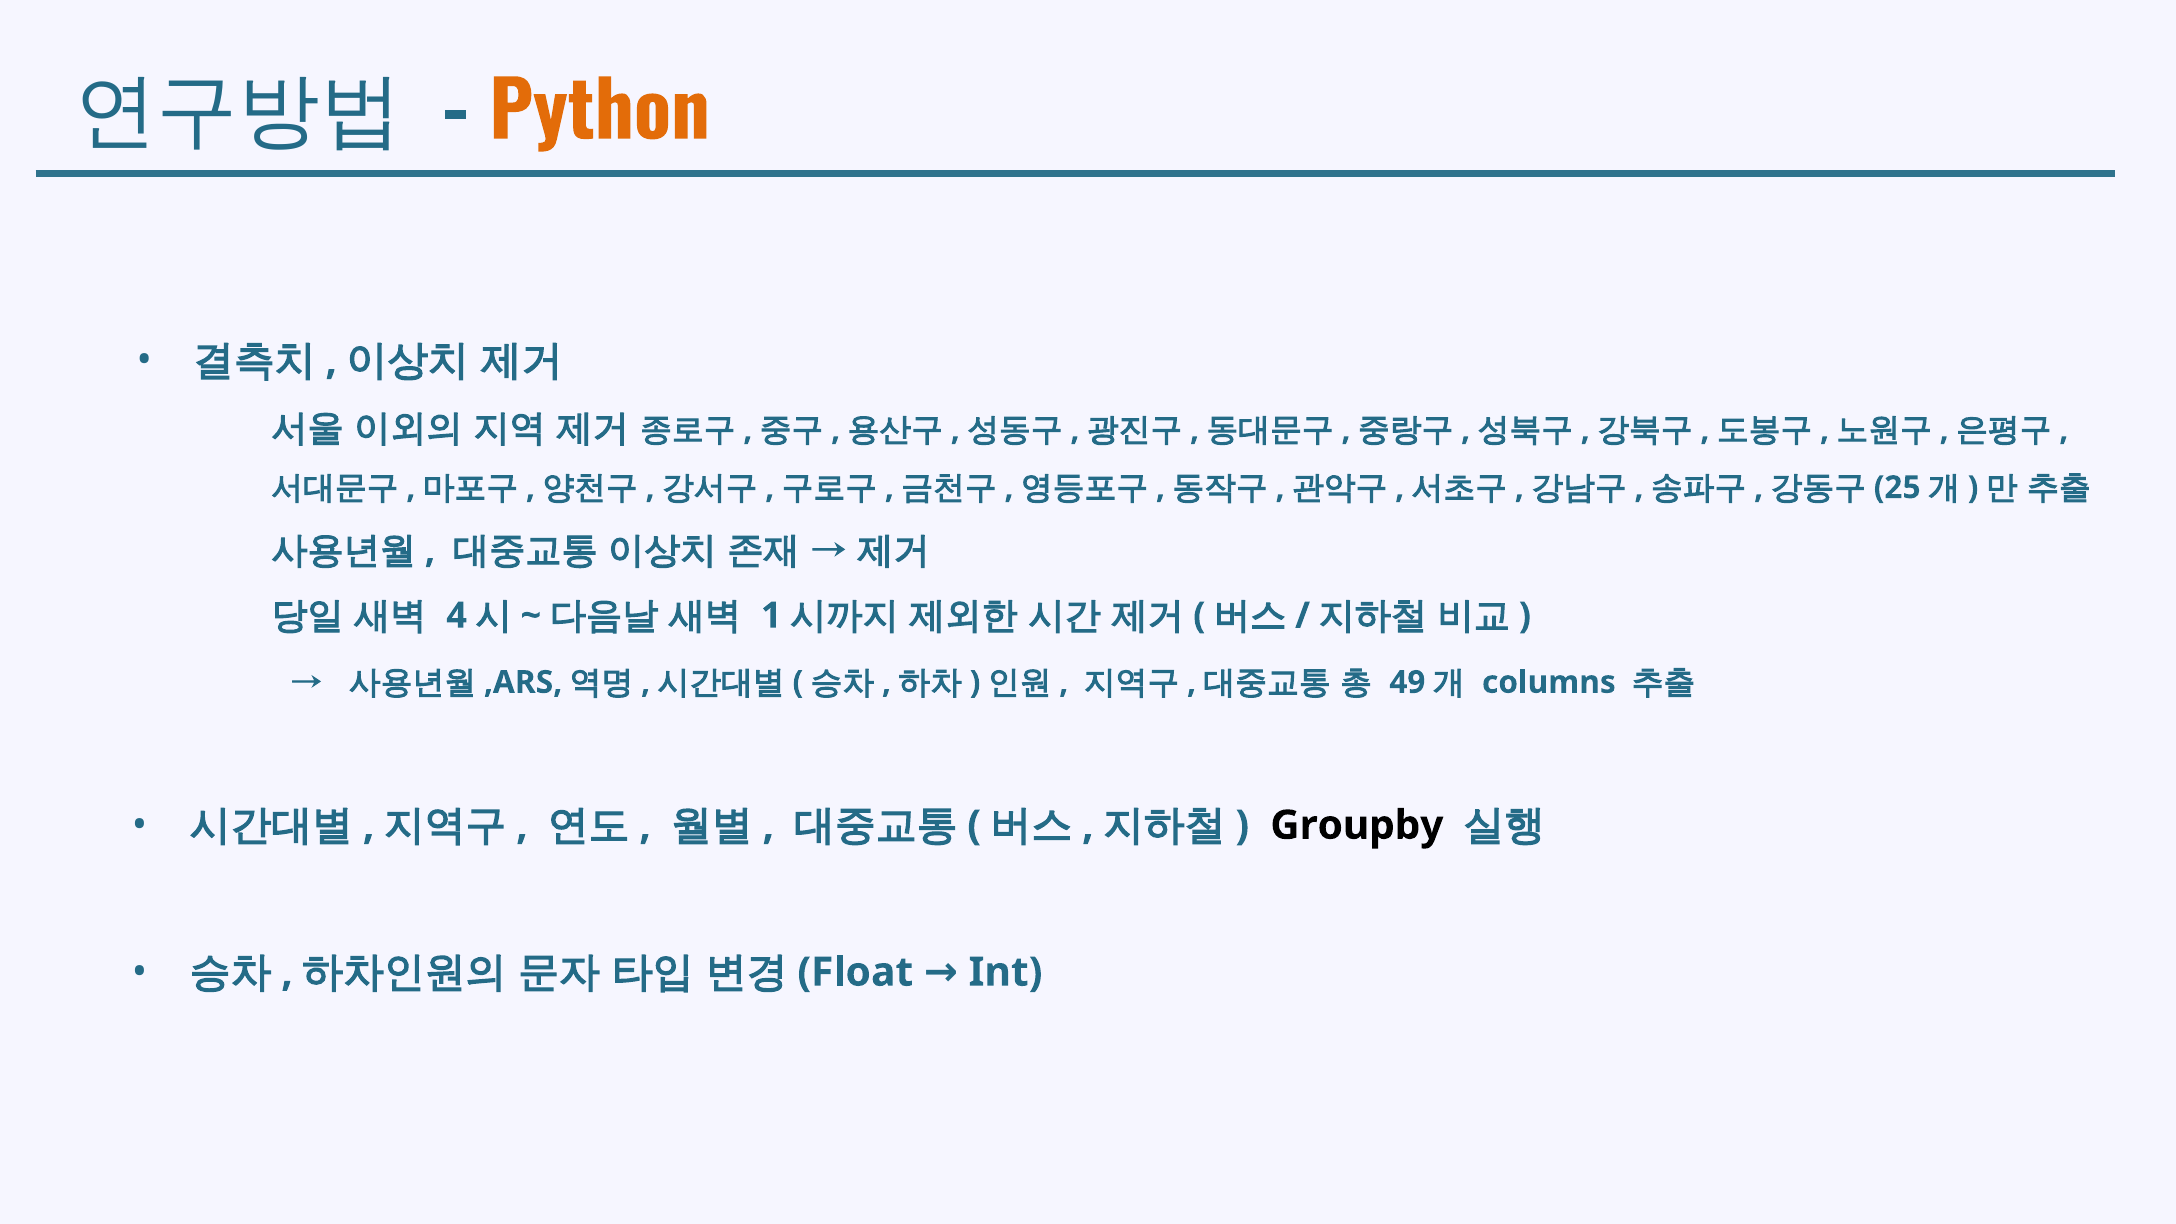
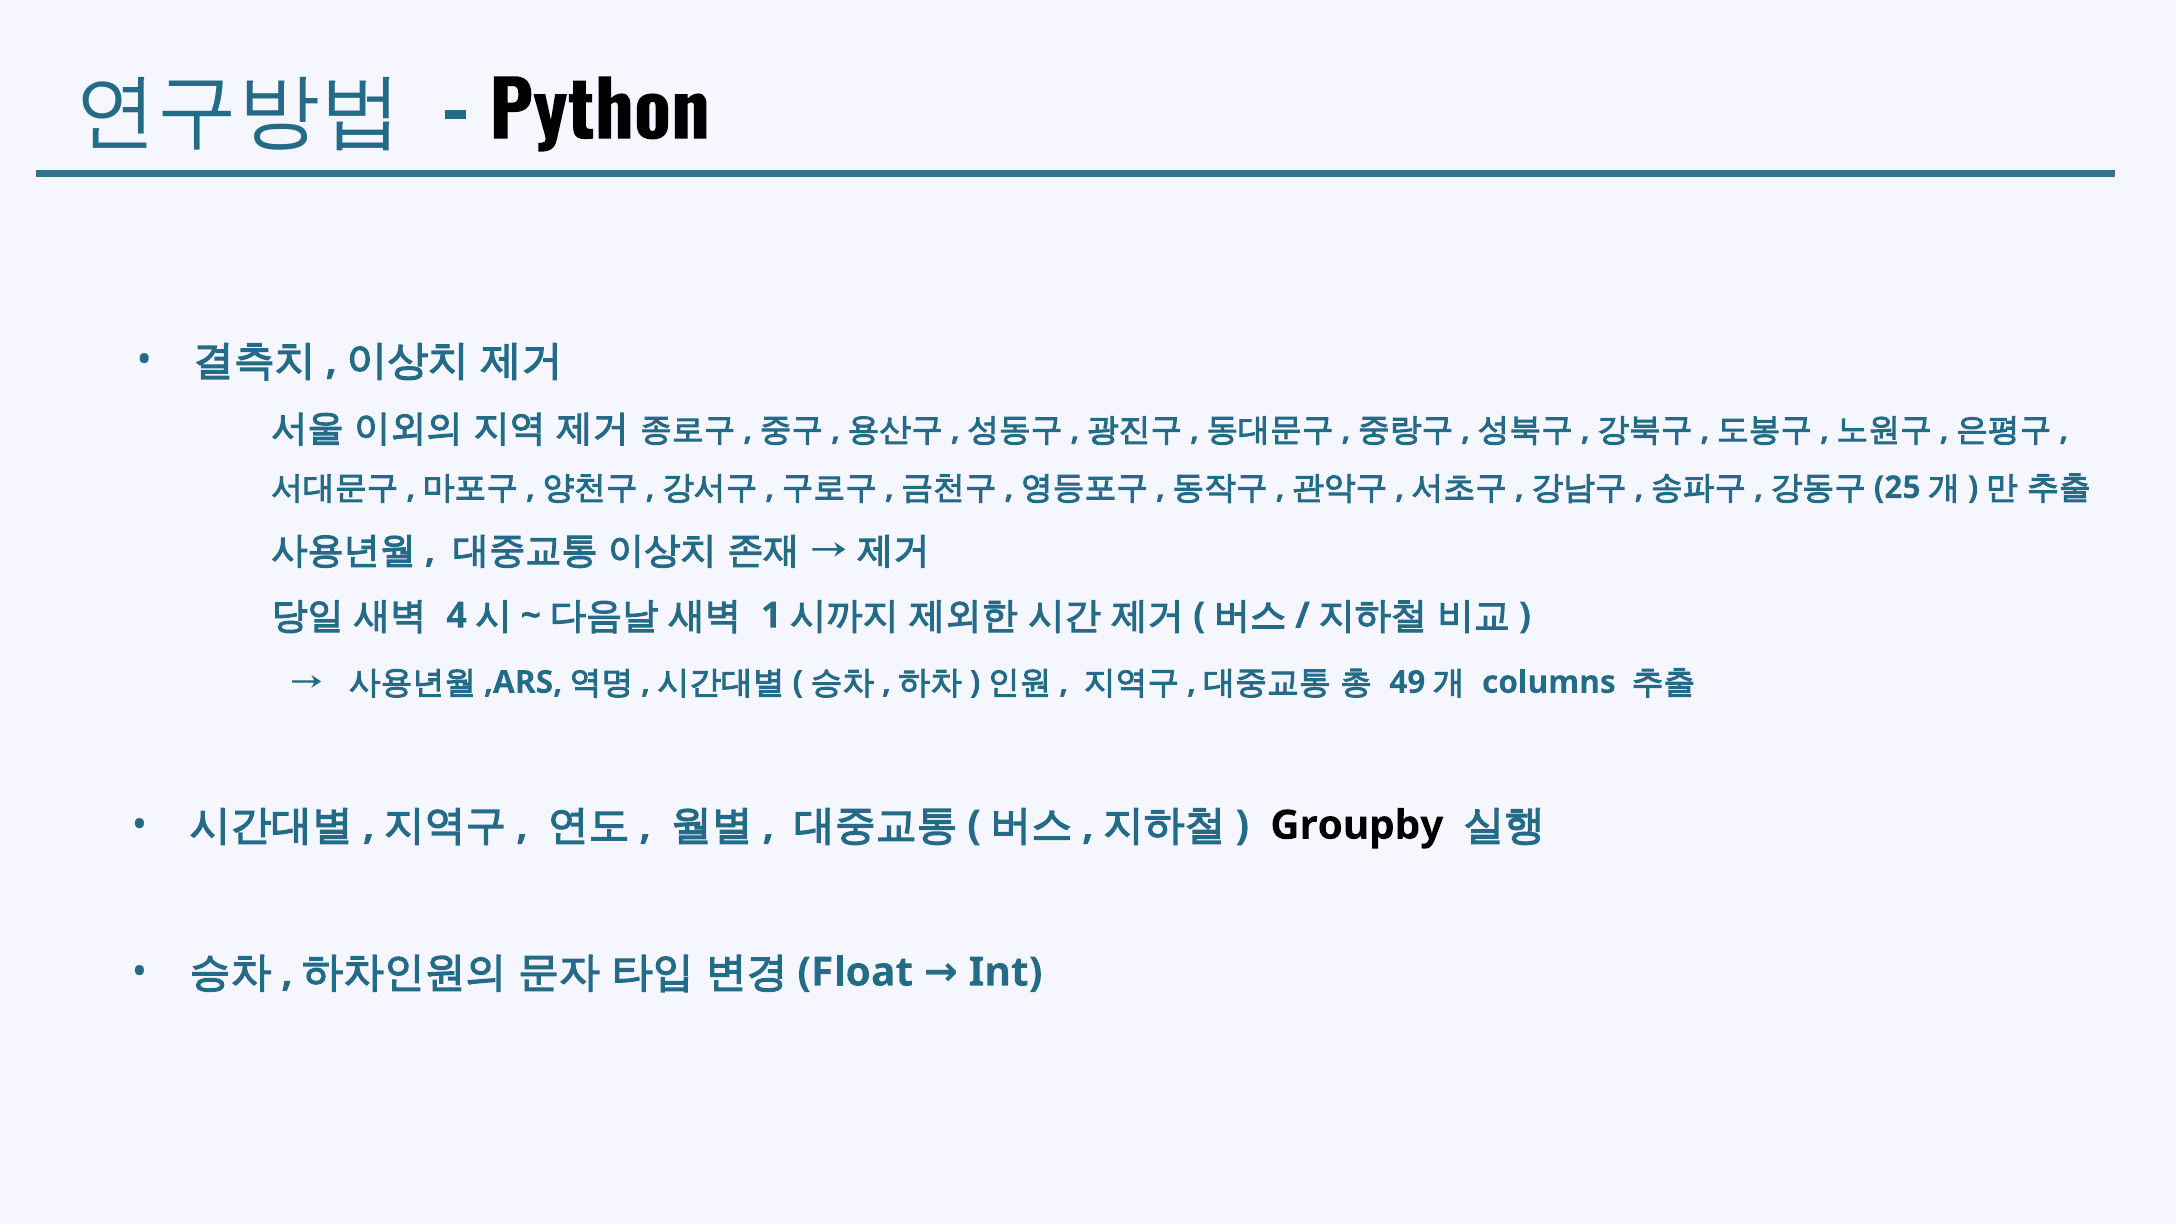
Python colour: orange -> black
